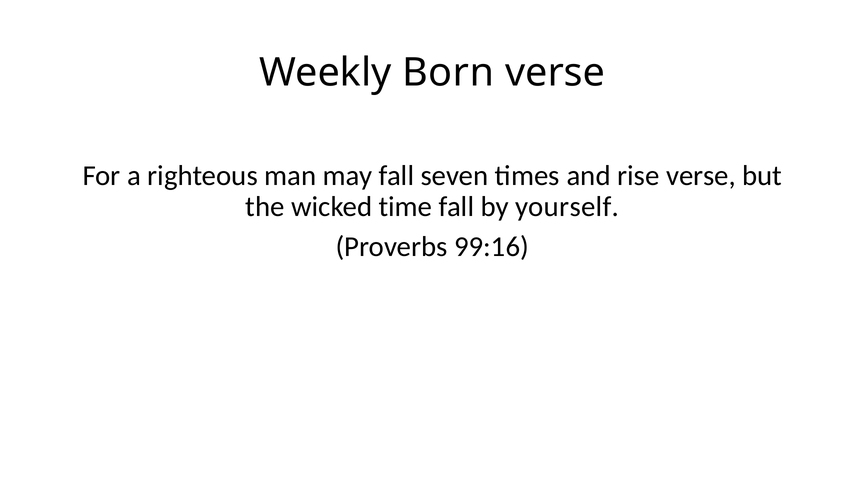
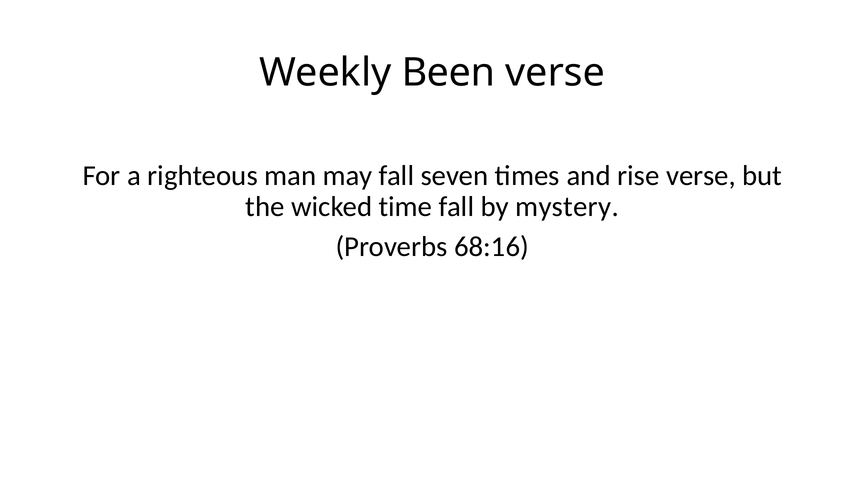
Born: Born -> Been
yourself: yourself -> mystery
99:16: 99:16 -> 68:16
